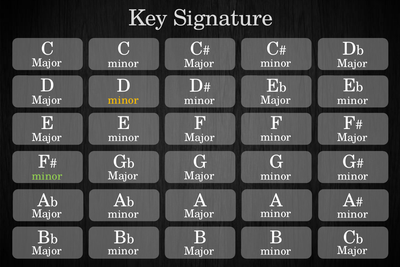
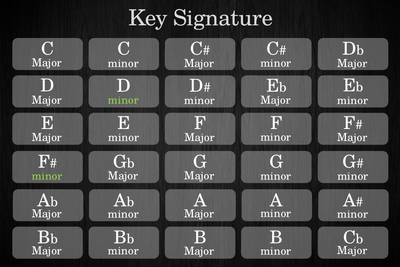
minor at (123, 100) colour: yellow -> light green
